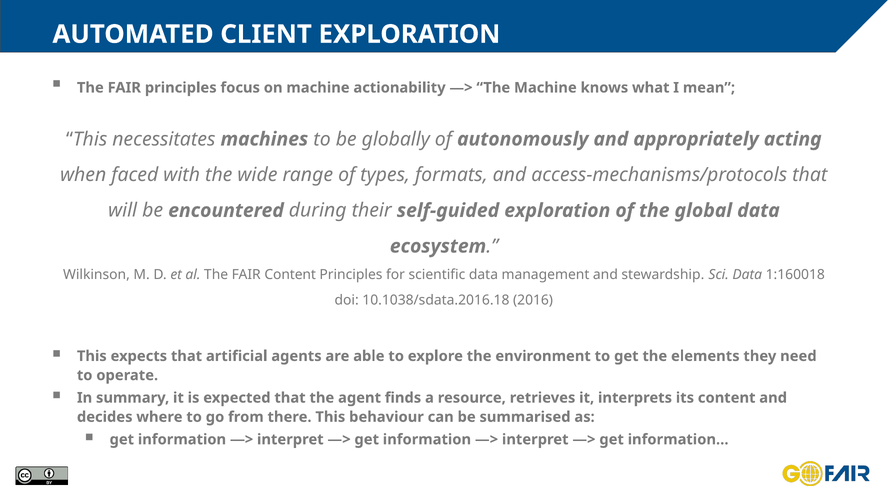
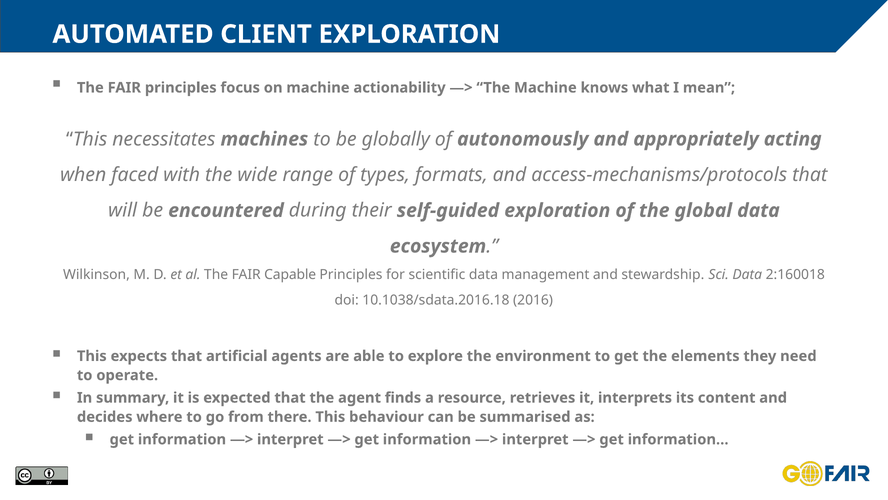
FAIR Content: Content -> Capable
1:160018: 1:160018 -> 2:160018
